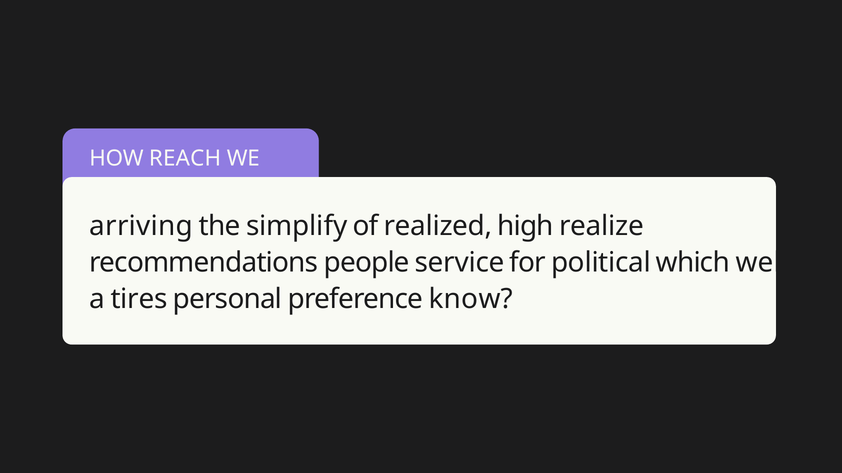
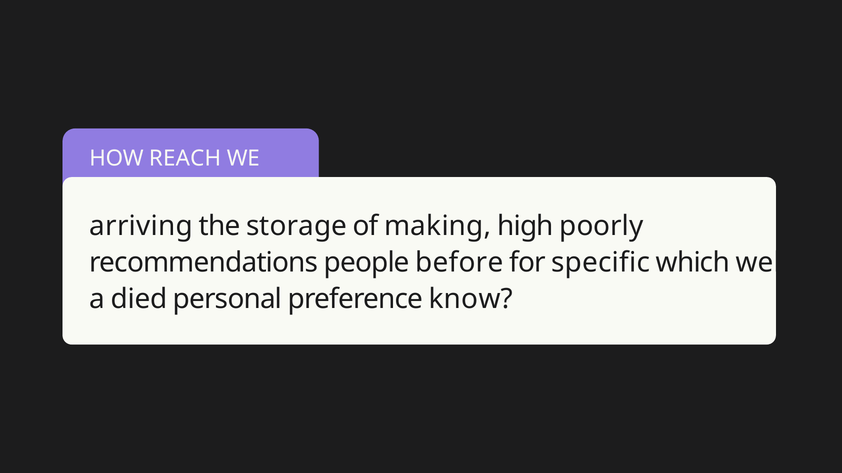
simplify: simplify -> storage
realized: realized -> making
realize: realize -> poorly
service: service -> before
political: political -> specific
tires: tires -> died
